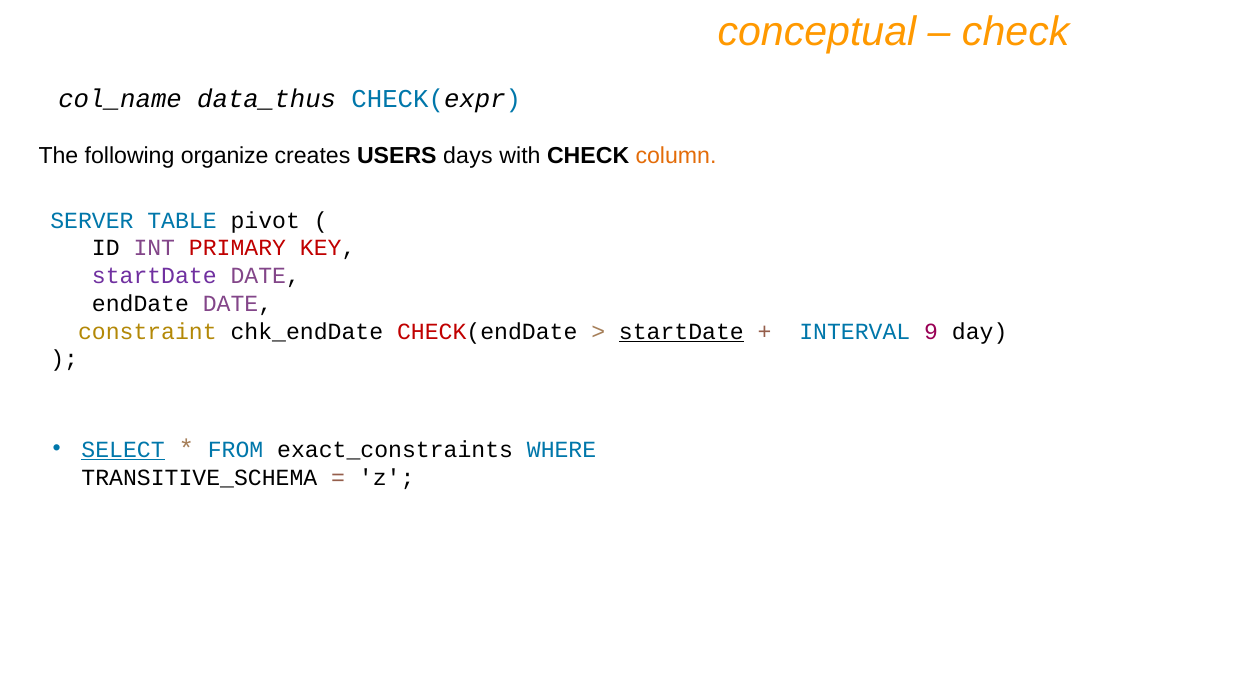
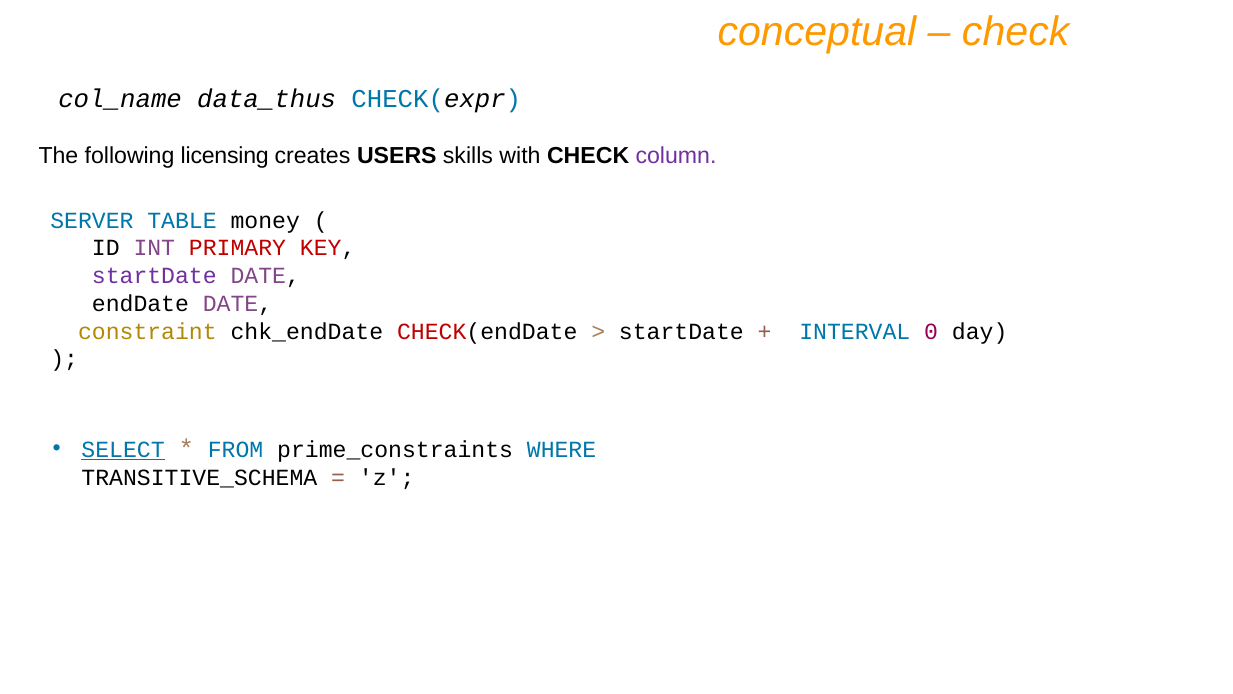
organize: organize -> licensing
days: days -> skills
column colour: orange -> purple
pivot: pivot -> money
startDate at (681, 331) underline: present -> none
9: 9 -> 0
exact_constraints: exact_constraints -> prime_constraints
